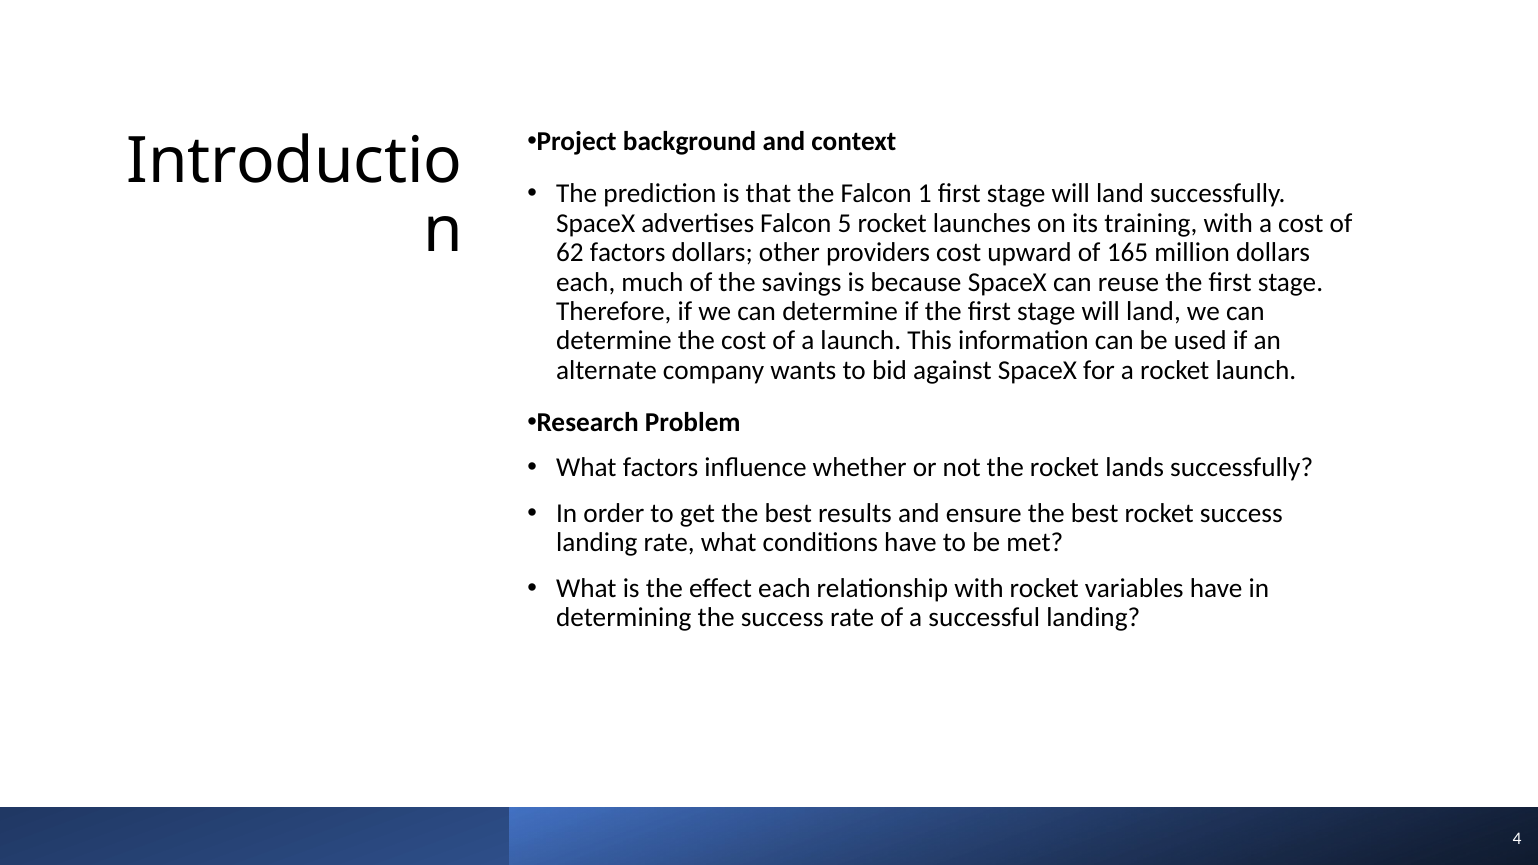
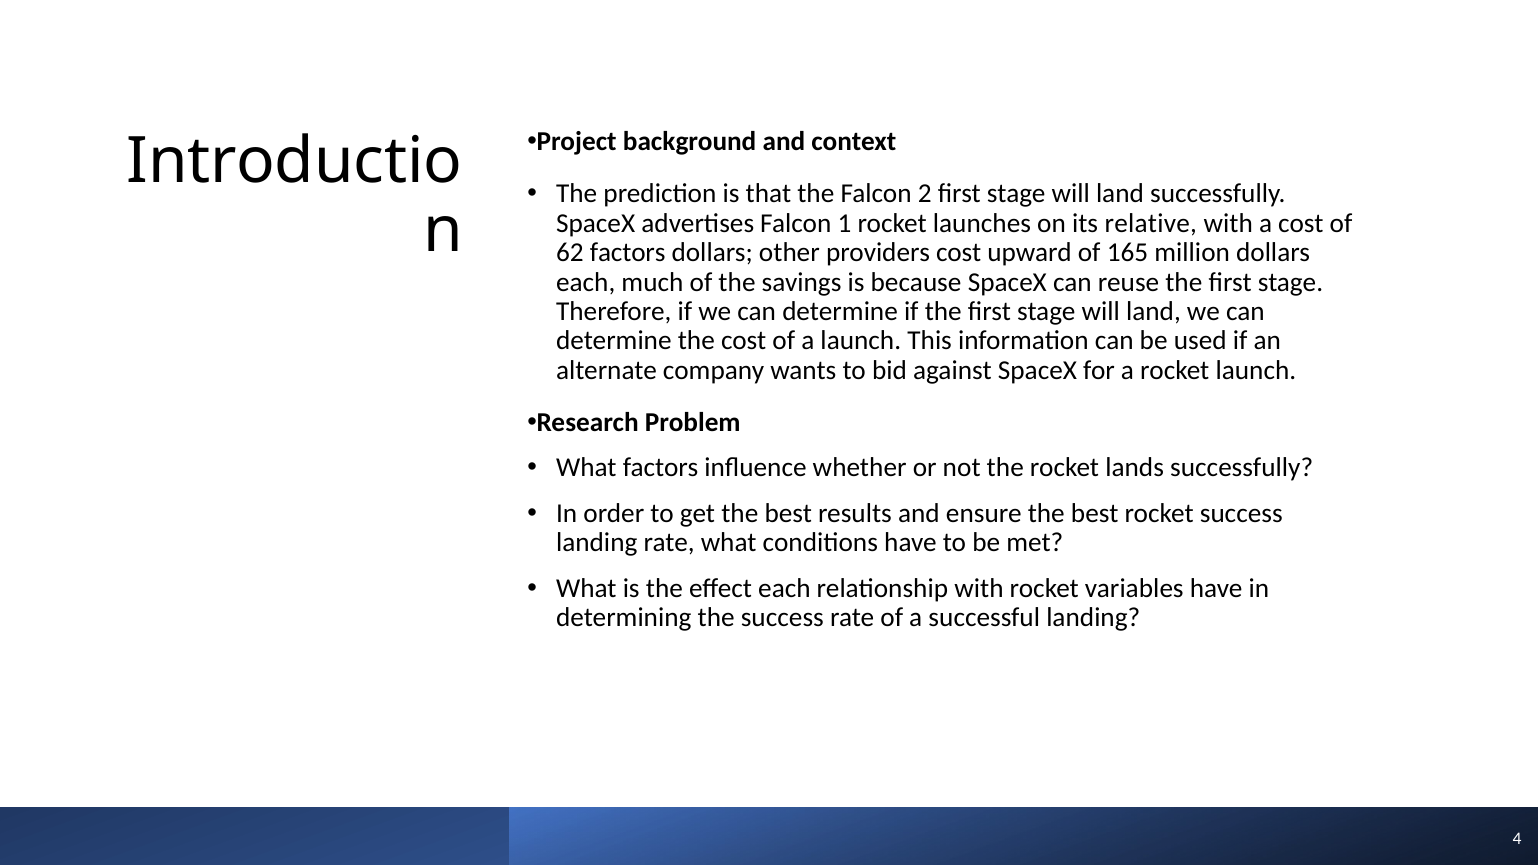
1: 1 -> 2
5: 5 -> 1
training: training -> relative
